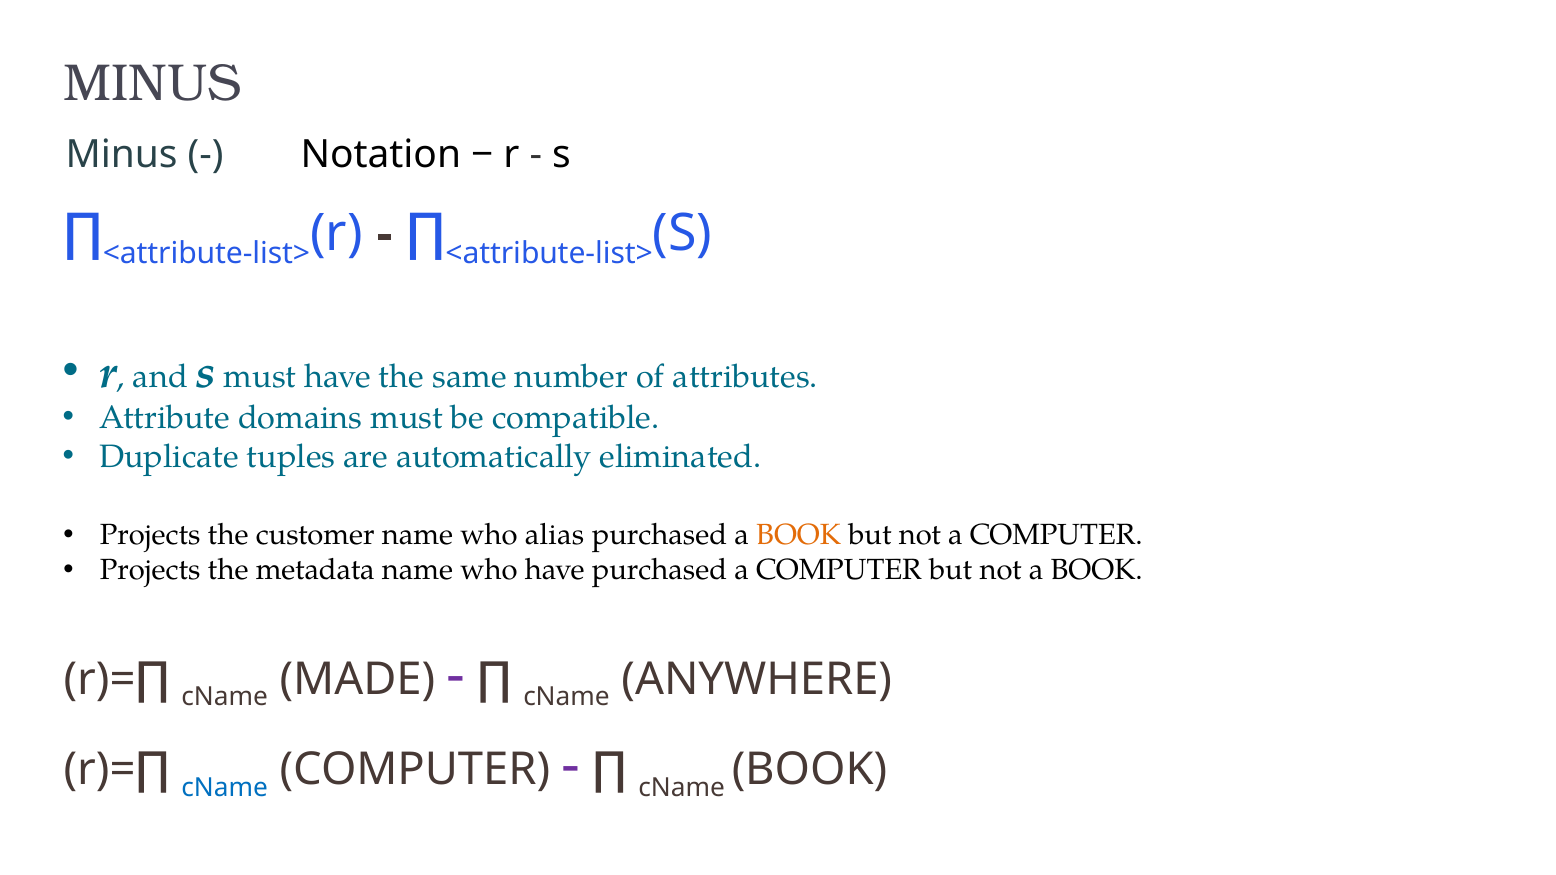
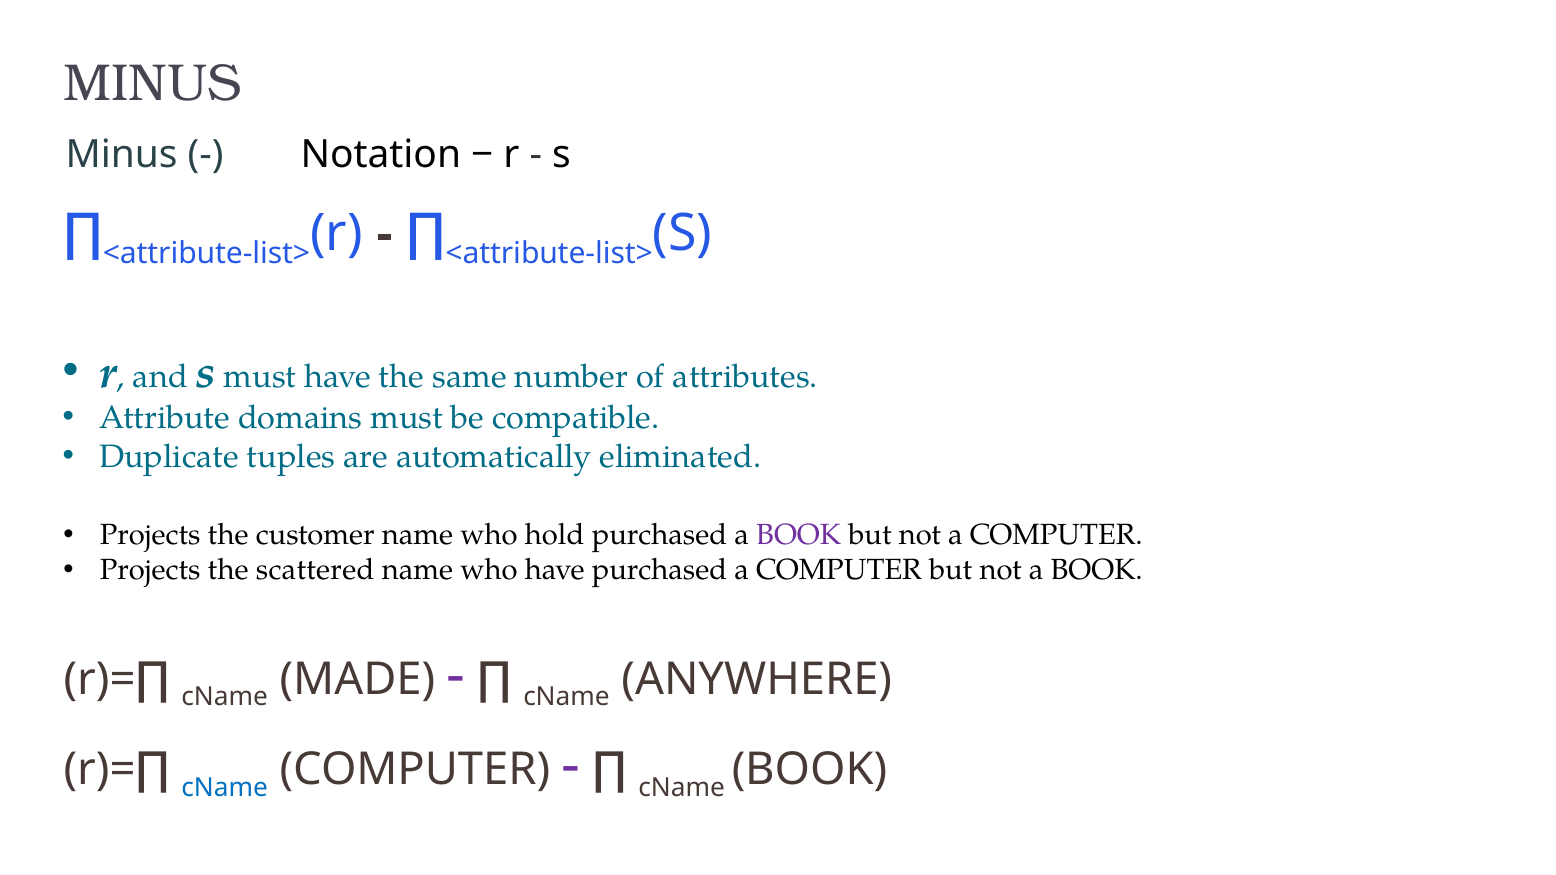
alias: alias -> hold
BOOK at (799, 535) colour: orange -> purple
metadata: metadata -> scattered
